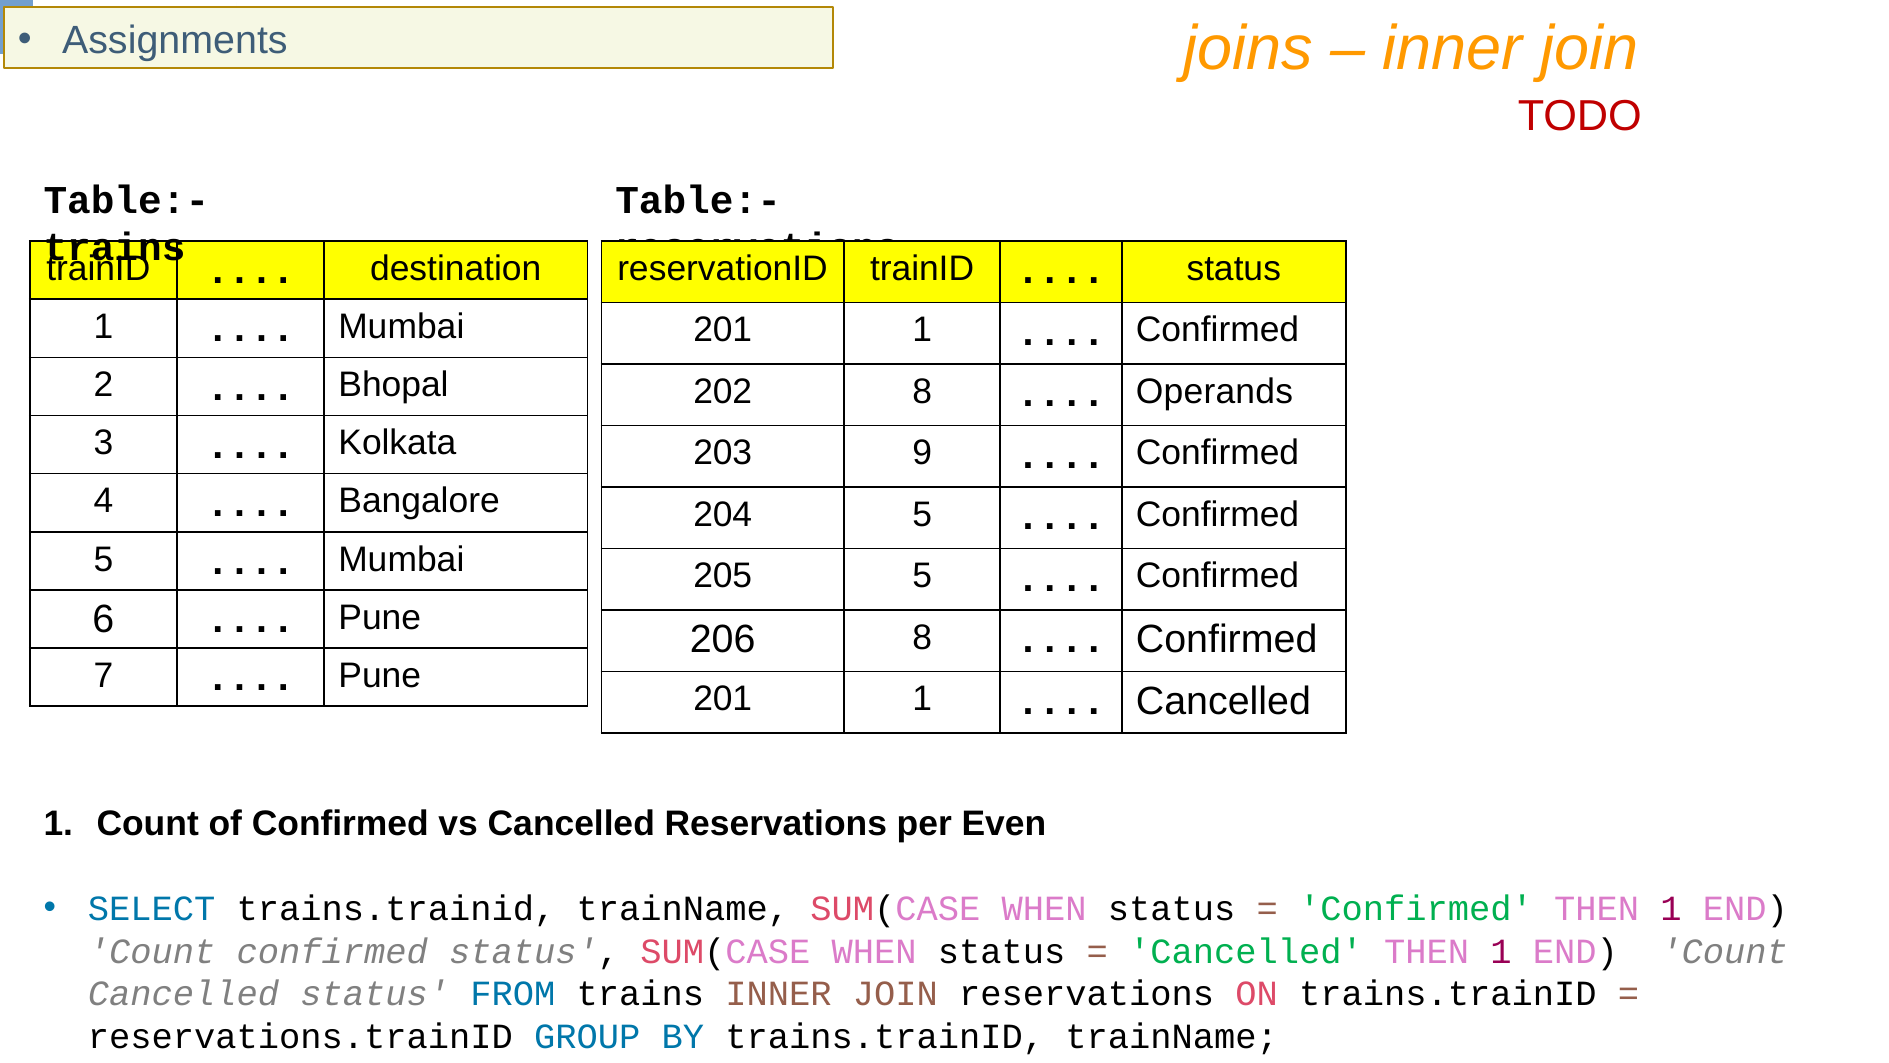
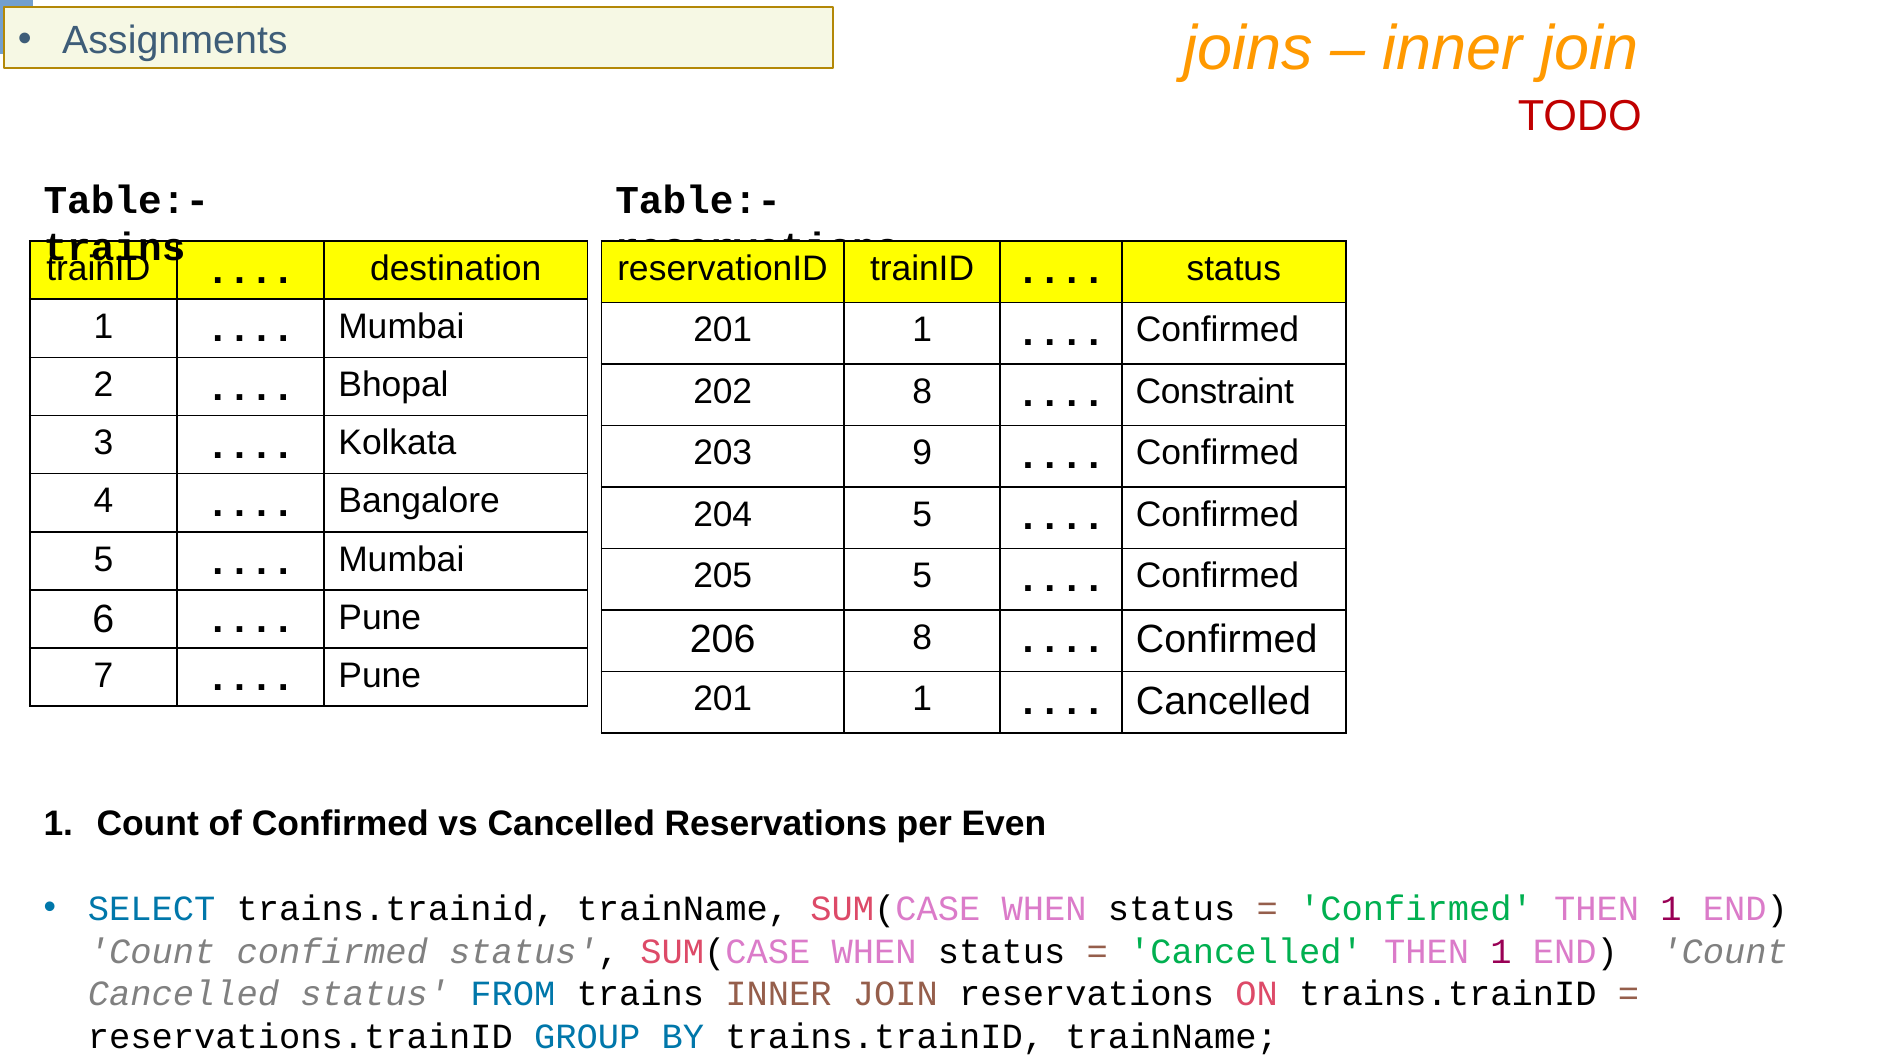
Operands: Operands -> Constraint
